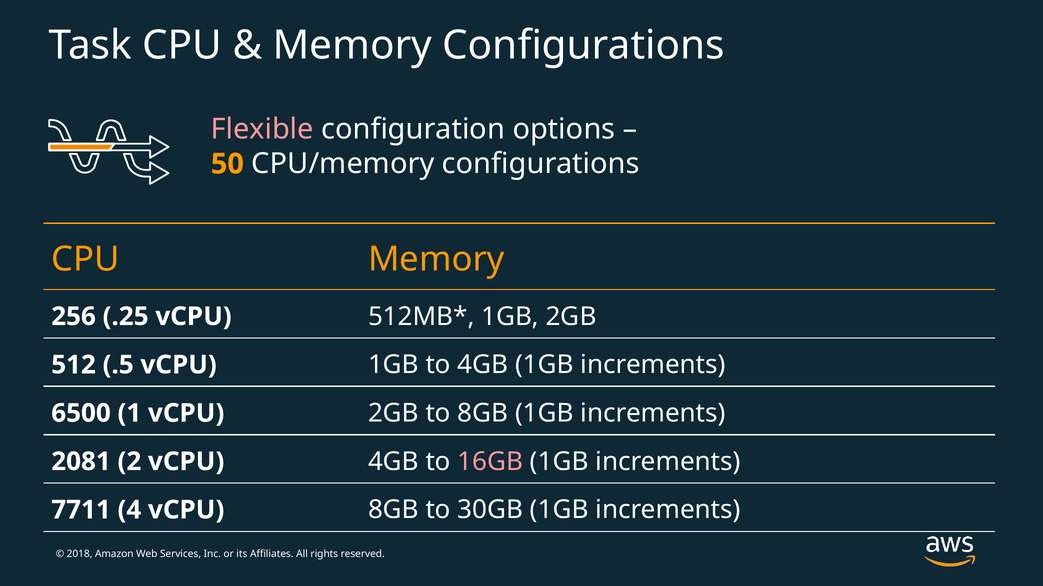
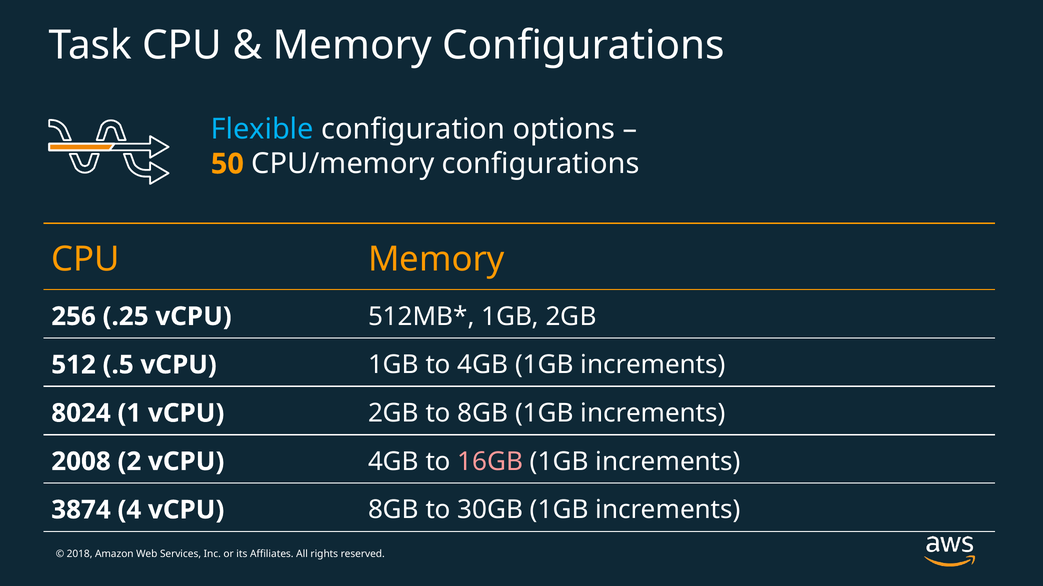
Flexible colour: pink -> light blue
6500: 6500 -> 8024
2081: 2081 -> 2008
7711: 7711 -> 3874
